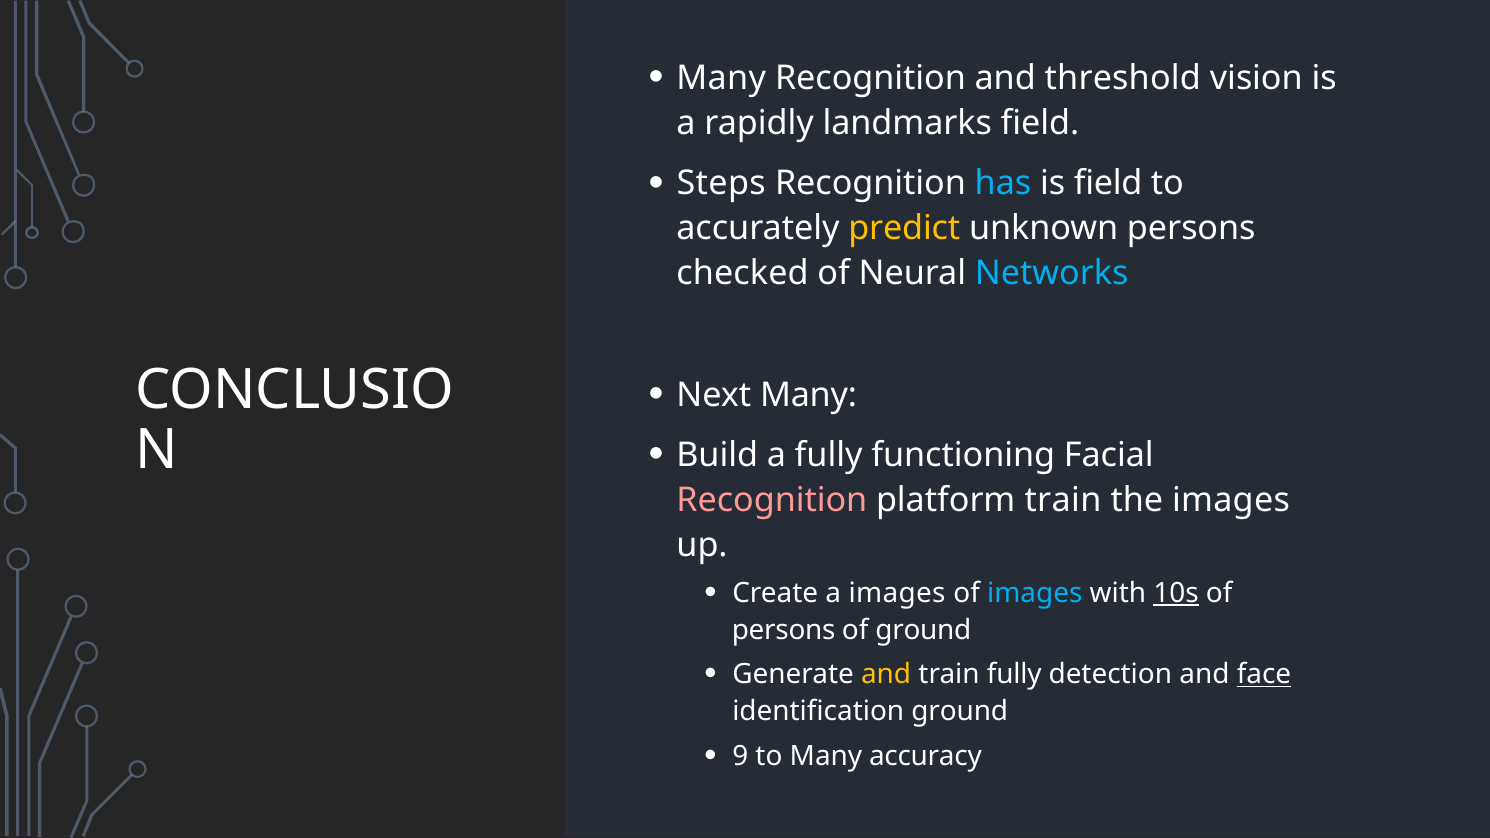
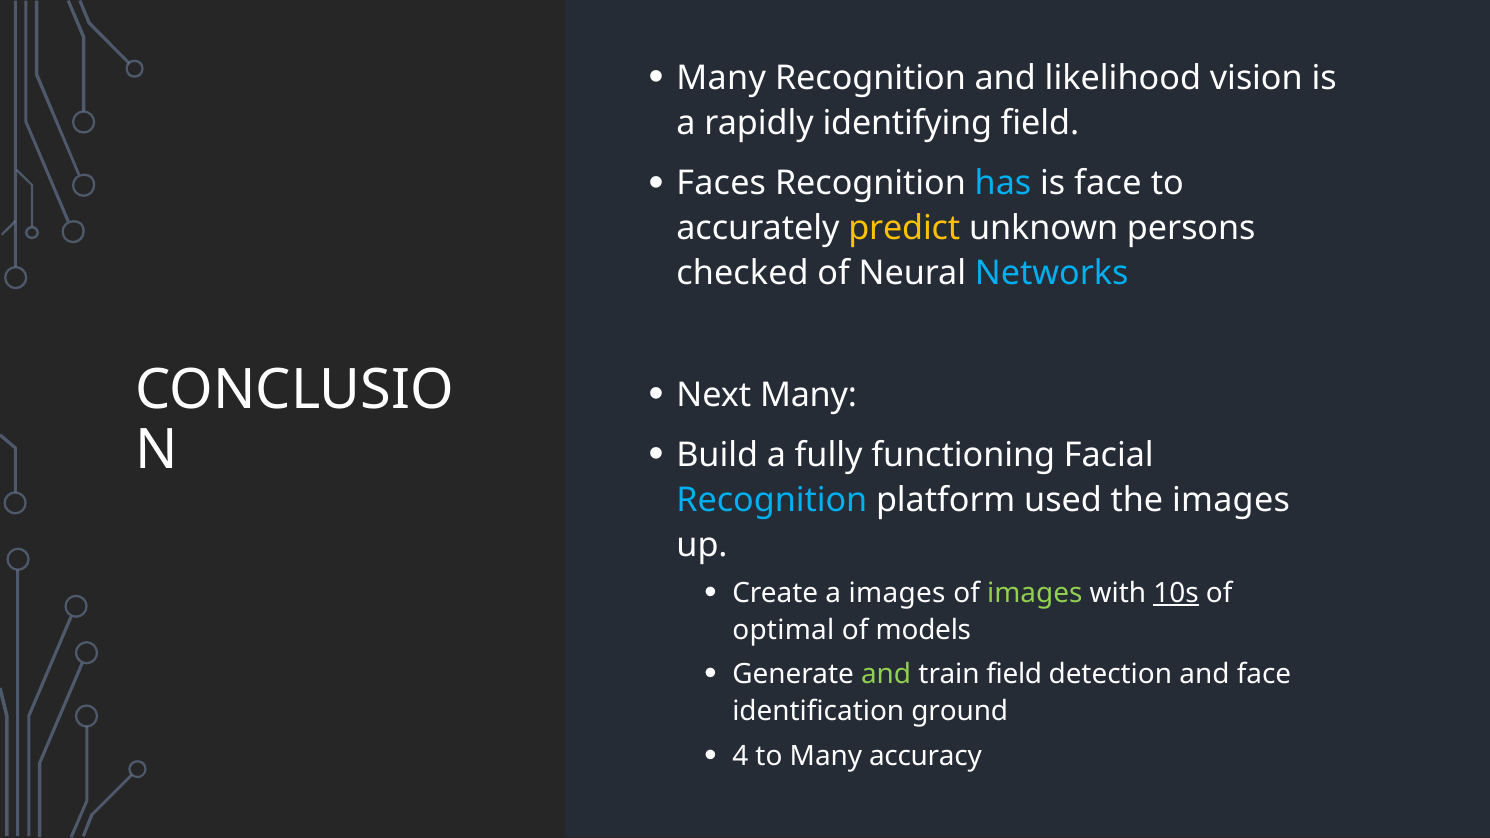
threshold: threshold -> likelihood
landmarks: landmarks -> identifying
Steps: Steps -> Faces
is field: field -> face
Recognition at (772, 500) colour: pink -> light blue
platform train: train -> used
images at (1035, 593) colour: light blue -> light green
persons at (784, 630): persons -> optimal
of ground: ground -> models
and at (886, 675) colour: yellow -> light green
train fully: fully -> field
face at (1264, 675) underline: present -> none
9: 9 -> 4
